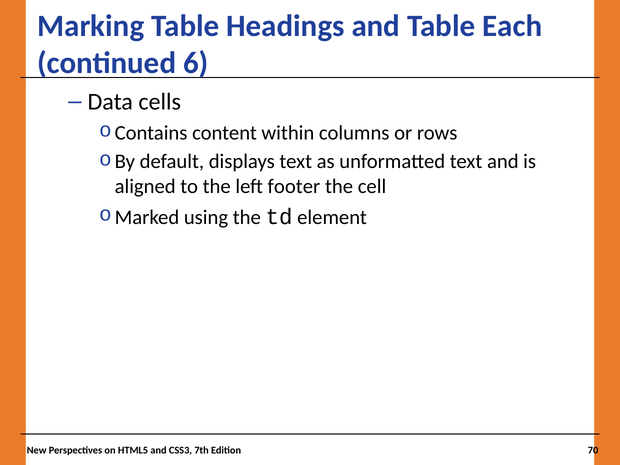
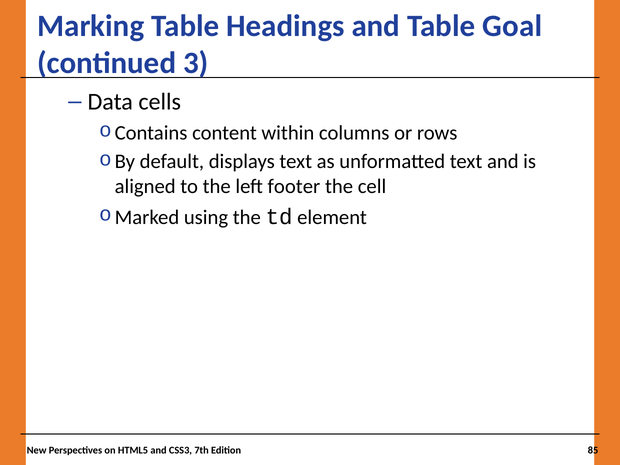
Each: Each -> Goal
6: 6 -> 3
70: 70 -> 85
